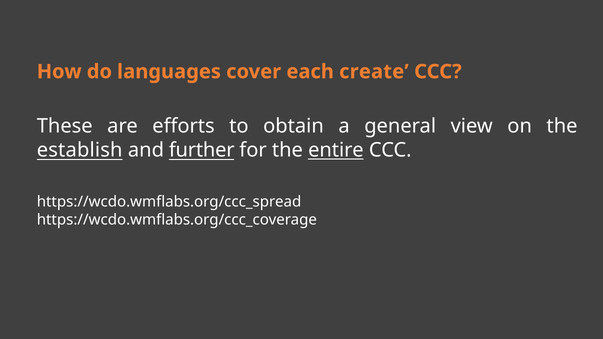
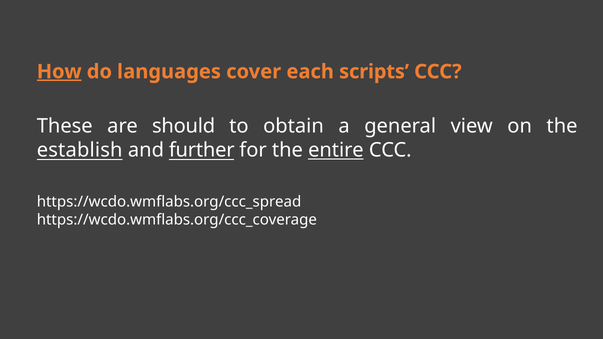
How underline: none -> present
create: create -> scripts
efforts: efforts -> should
